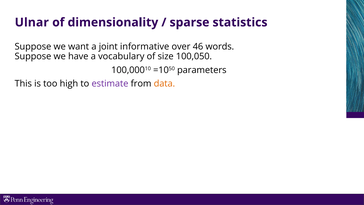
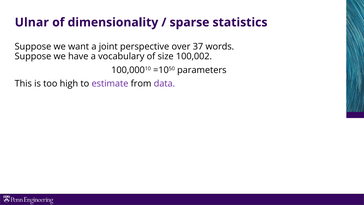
informative: informative -> perspective
46: 46 -> 37
100,050: 100,050 -> 100,002
data colour: orange -> purple
